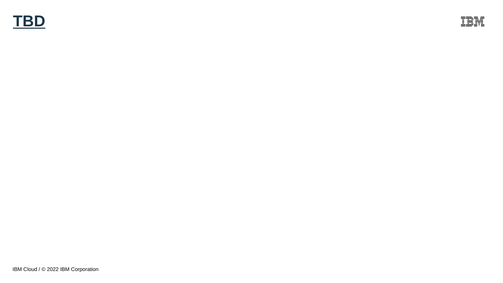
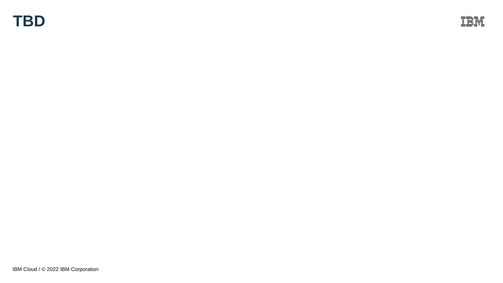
TBD underline: present -> none
